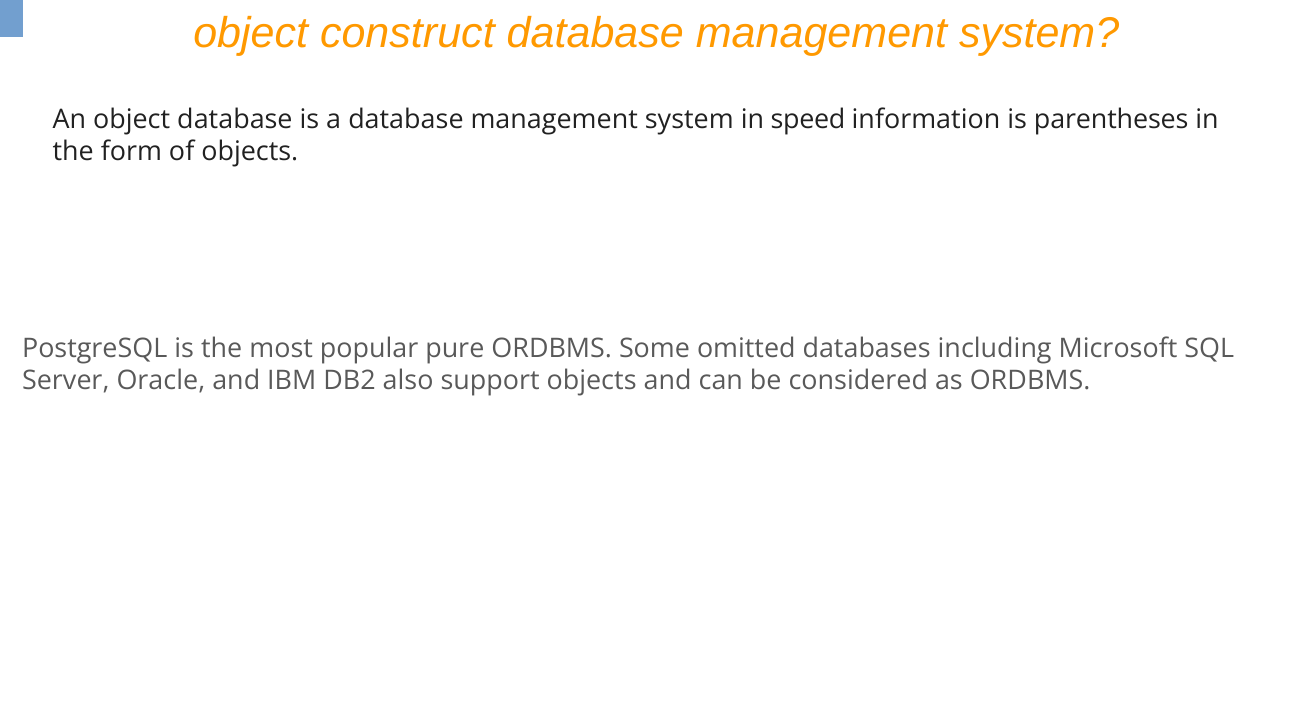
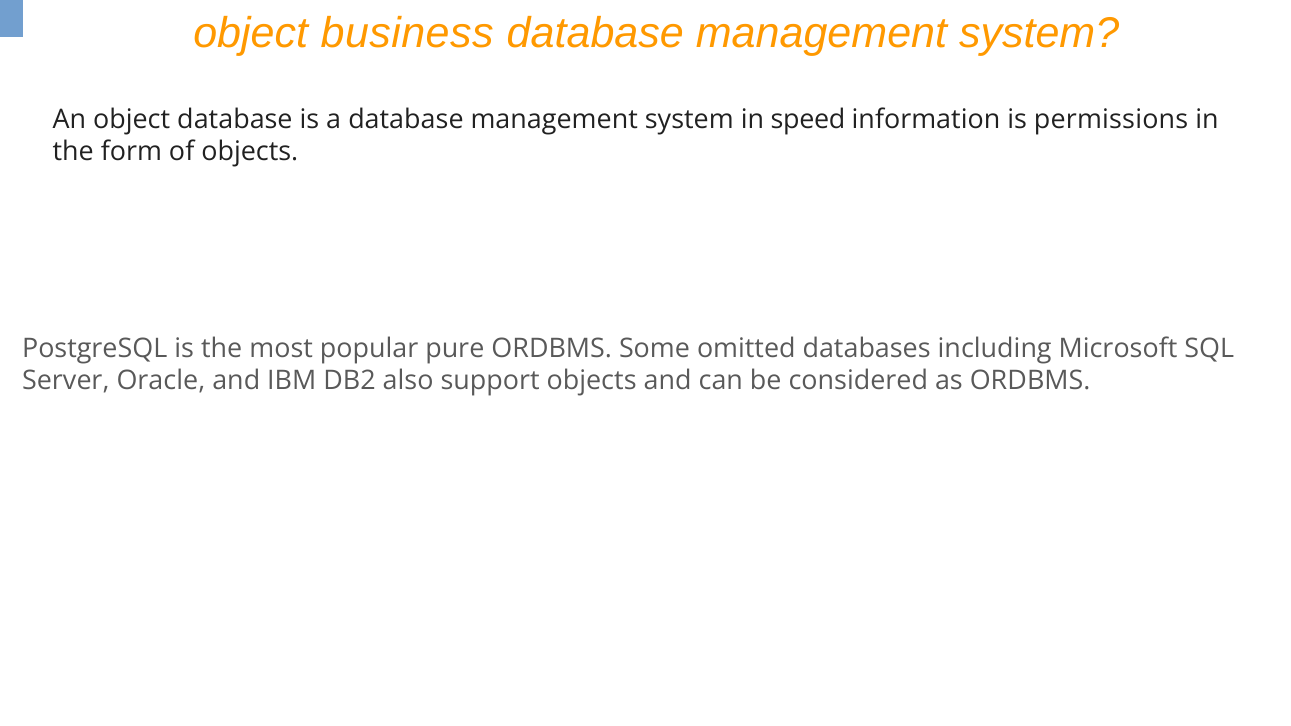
construct: construct -> business
parentheses: parentheses -> permissions
